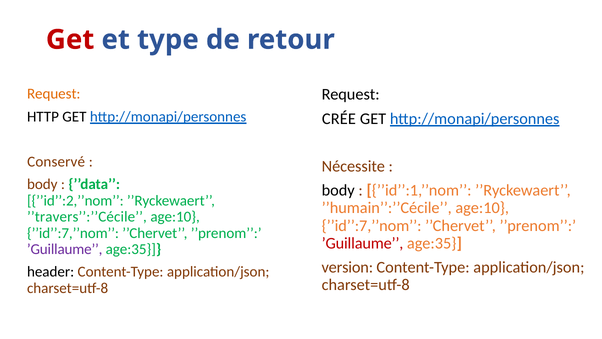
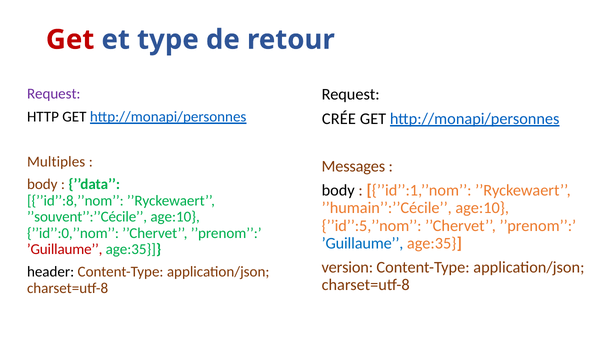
Request at (54, 94) colour: orange -> purple
Conservé: Conservé -> Multiples
Nécessite: Nécessite -> Messages
’’id’’:2,’’nom: ’’id’’:2,’’nom -> ’’id’’:8,’’nom
’’travers’’:’’Cécile: ’’travers’’:’’Cécile -> ’’souvent’’:’’Cécile
’’id’’:7,’’nom at (372, 225): ’’id’’:7,’’nom -> ’’id’’:5,’’nom
’’id’’:7,’’nom at (73, 233): ’’id’’:7,’’nom -> ’’id’’:0,’’nom
’Guillaume at (363, 243) colour: red -> blue
’Guillaume at (65, 249) colour: purple -> red
